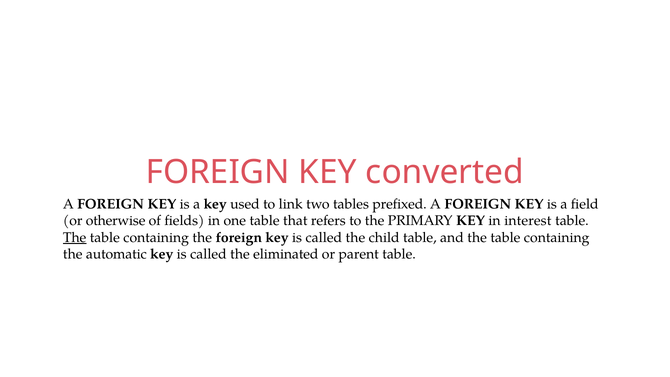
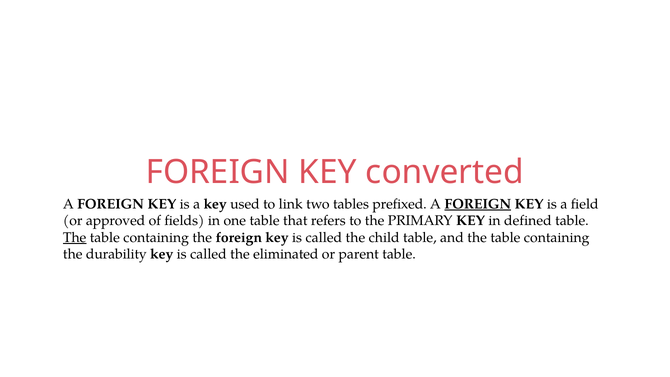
FOREIGN at (478, 204) underline: none -> present
otherwise: otherwise -> approved
interest: interest -> defined
automatic: automatic -> durability
